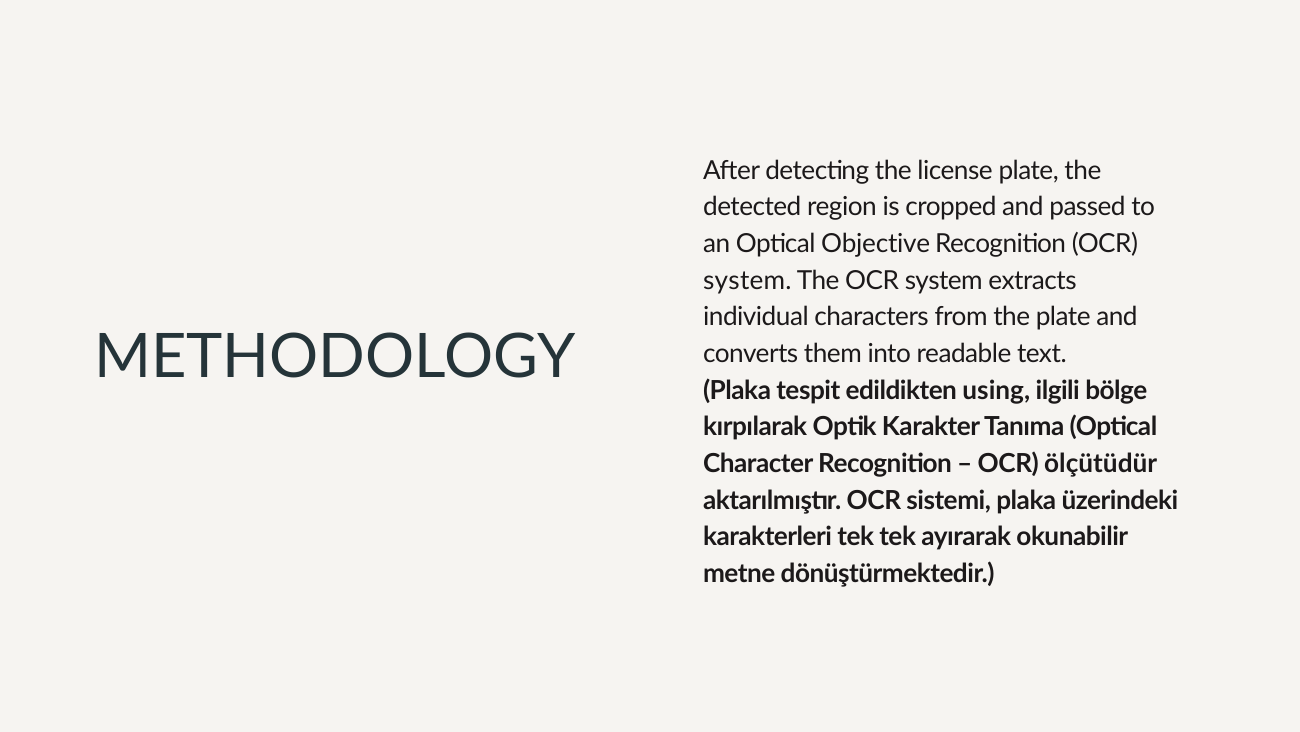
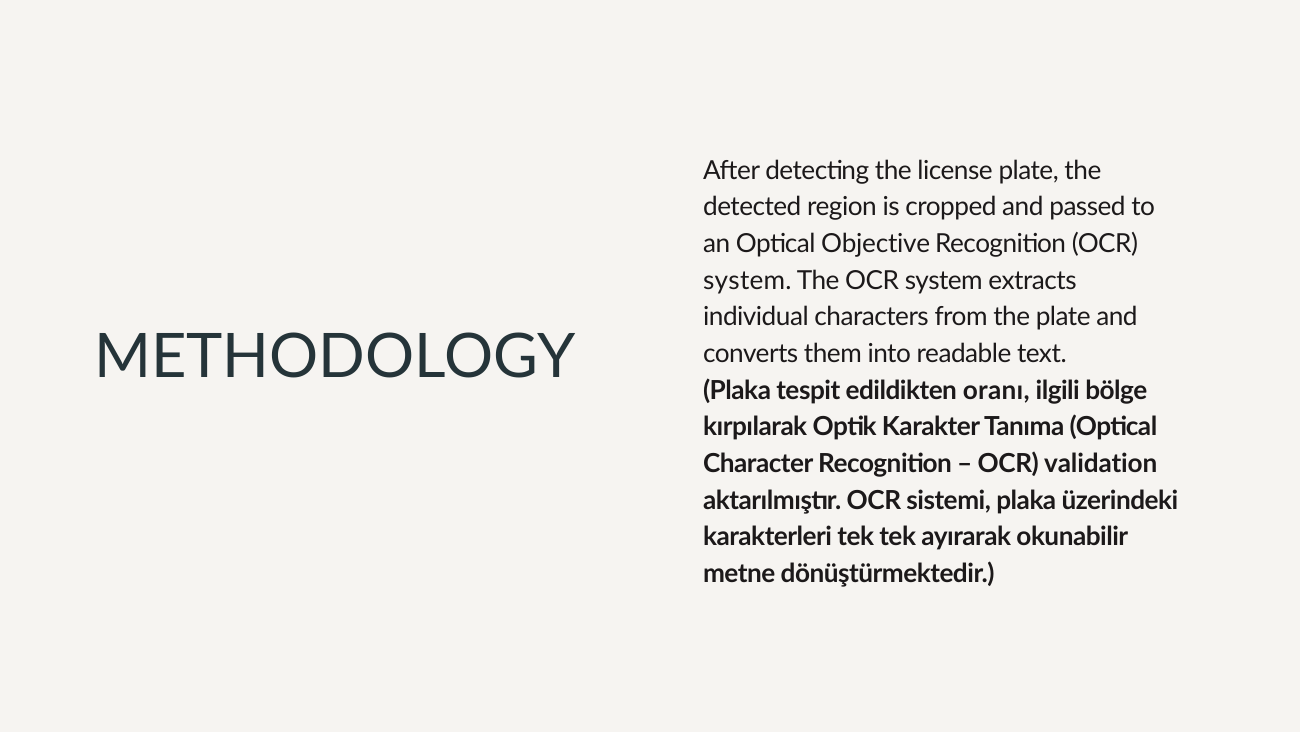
using: using -> oranı
ölçütüdür: ölçütüdür -> validation
